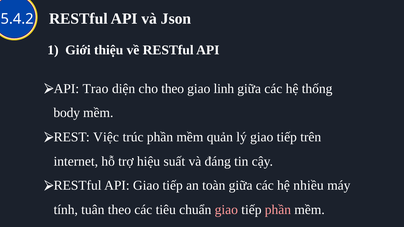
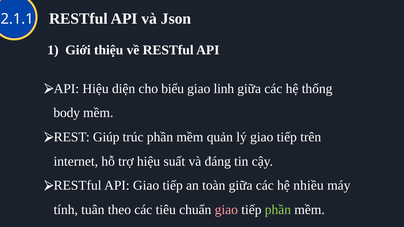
5.4.2: 5.4.2 -> 2.1.1
Trao at (96, 89): Trao -> Hiệu
cho theo: theo -> biểu
Việc: Việc -> Giúp
phần at (278, 210) colour: pink -> light green
